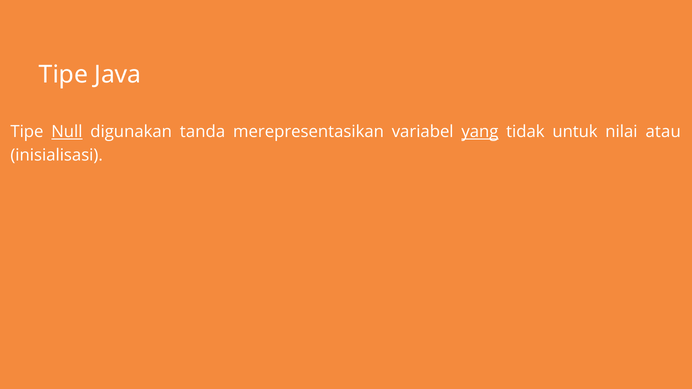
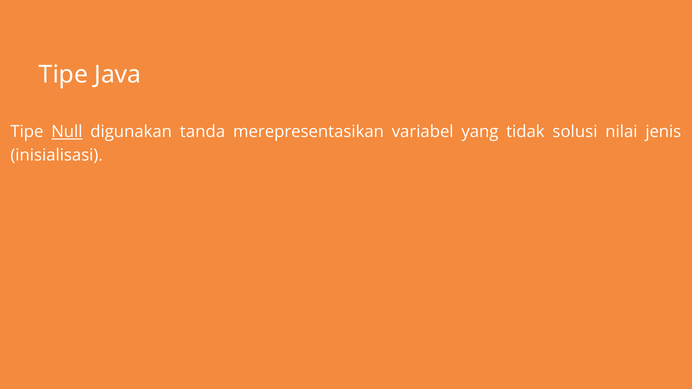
yang underline: present -> none
untuk: untuk -> solusi
atau: atau -> jenis
